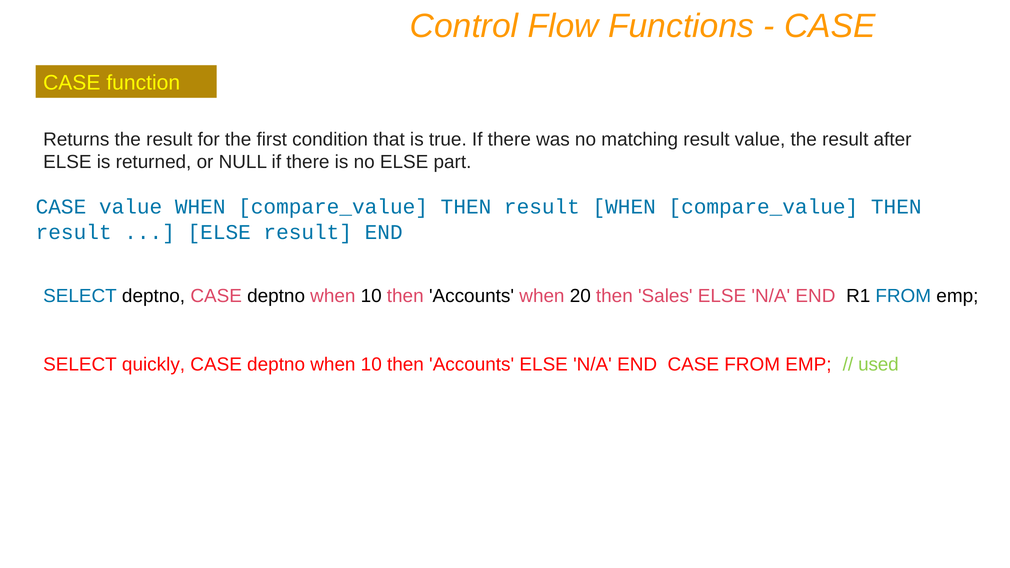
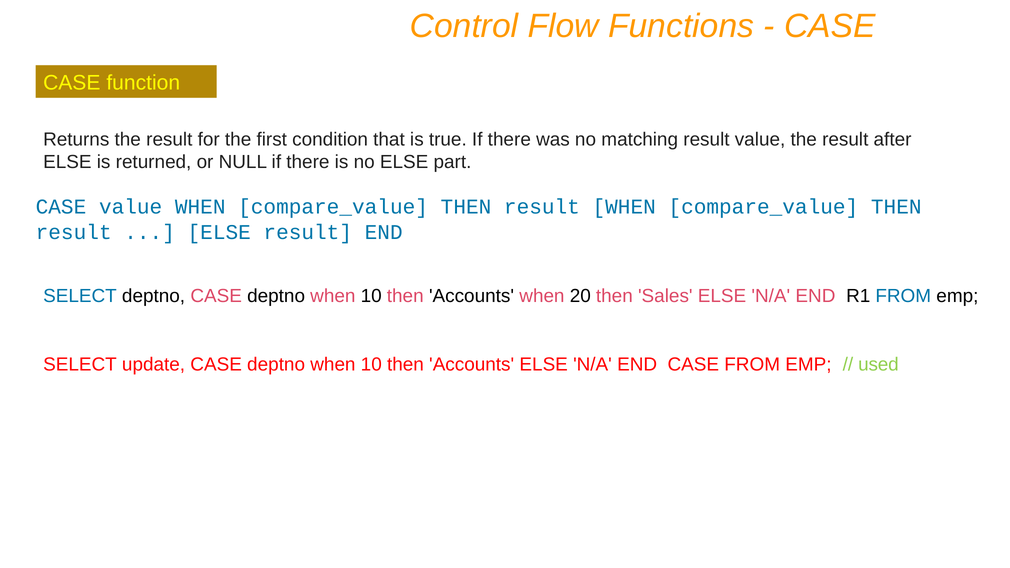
quickly: quickly -> update
